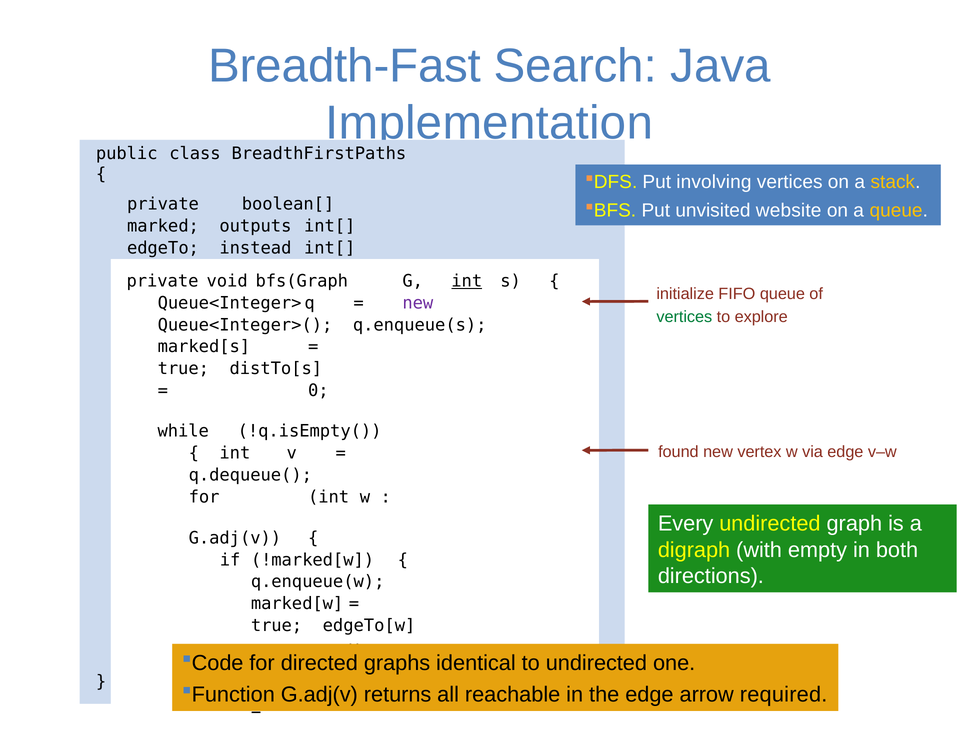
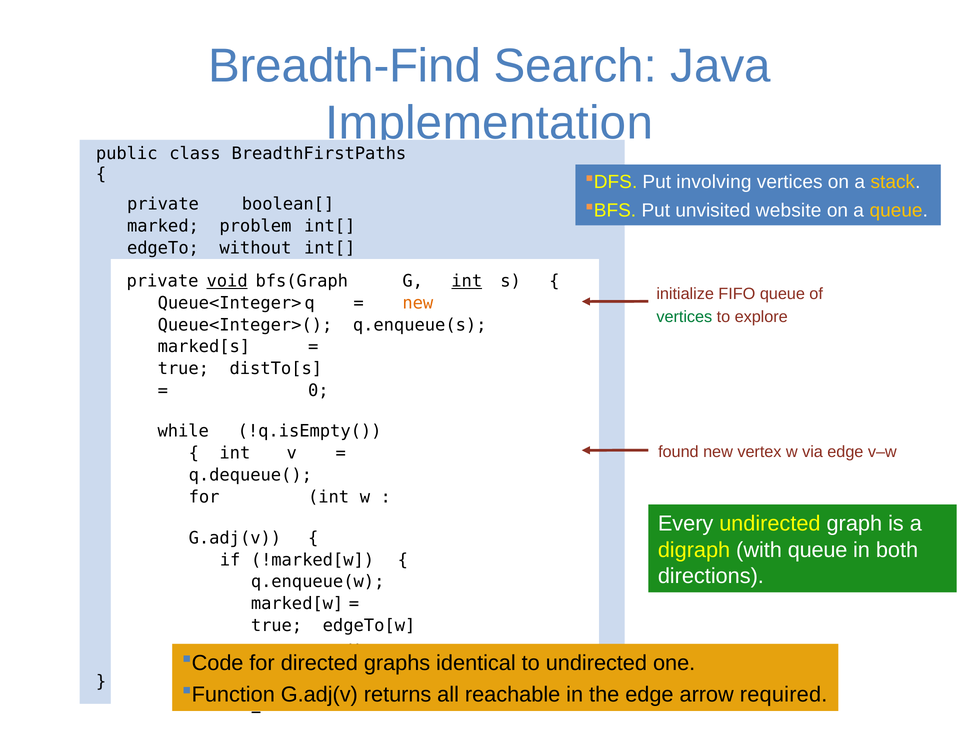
Breadth-Fast: Breadth-Fast -> Breadth-Find
outputs: outputs -> problem
instead: instead -> without
void underline: none -> present
new at (418, 303) colour: purple -> orange
with empty: empty -> queue
